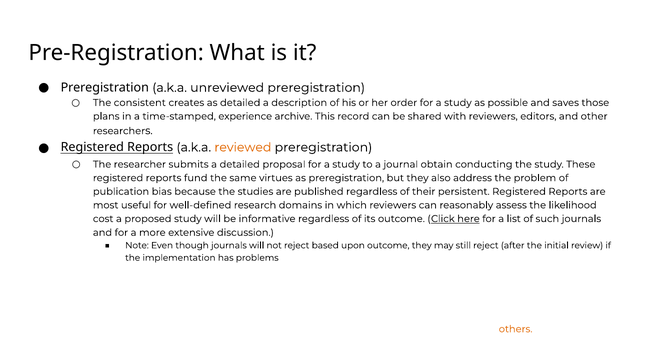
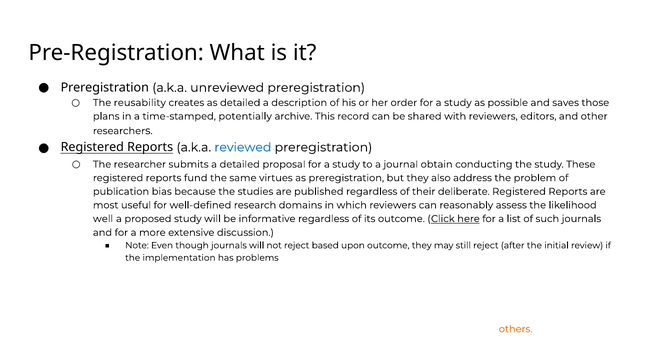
consistent: consistent -> reusability
experience: experience -> potentially
reviewed colour: orange -> blue
persistent: persistent -> deliberate
cost: cost -> well
